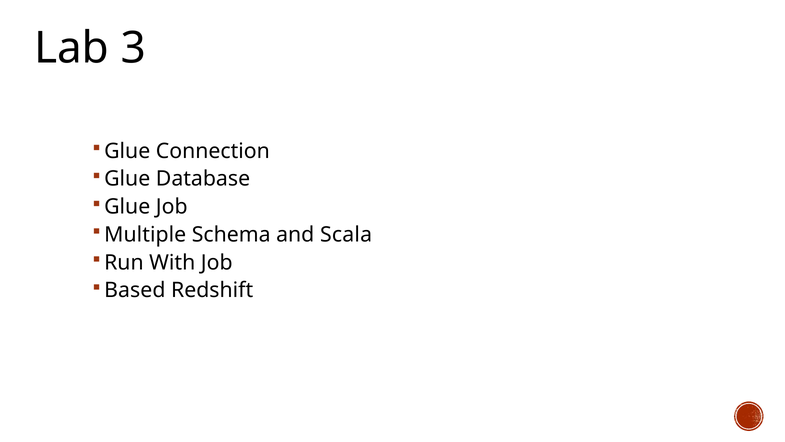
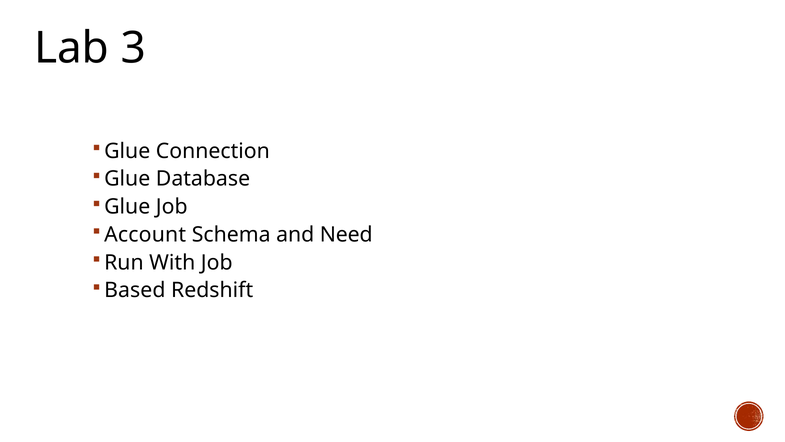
Multiple: Multiple -> Account
Scala: Scala -> Need
